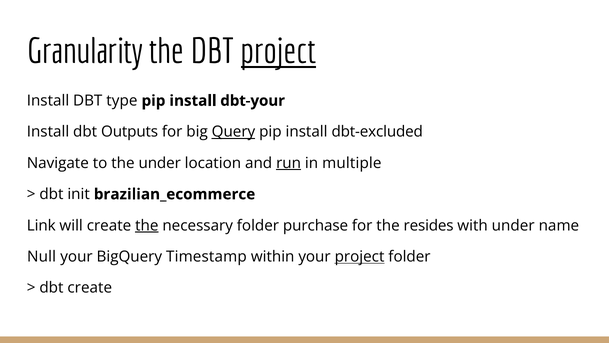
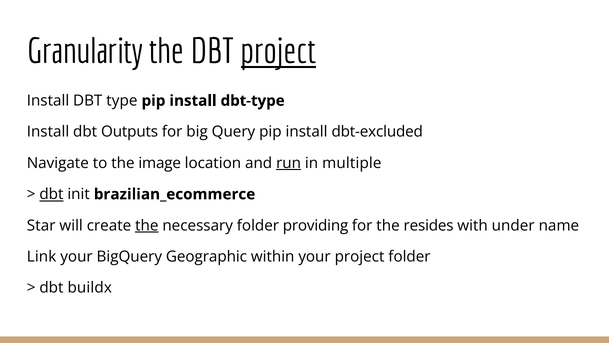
dbt-your: dbt-your -> dbt-type
Query underline: present -> none
the under: under -> image
dbt at (51, 194) underline: none -> present
Link: Link -> Star
purchase: purchase -> providing
Null: Null -> Link
Timestamp: Timestamp -> Geographic
project at (360, 256) underline: present -> none
dbt create: create -> buildx
